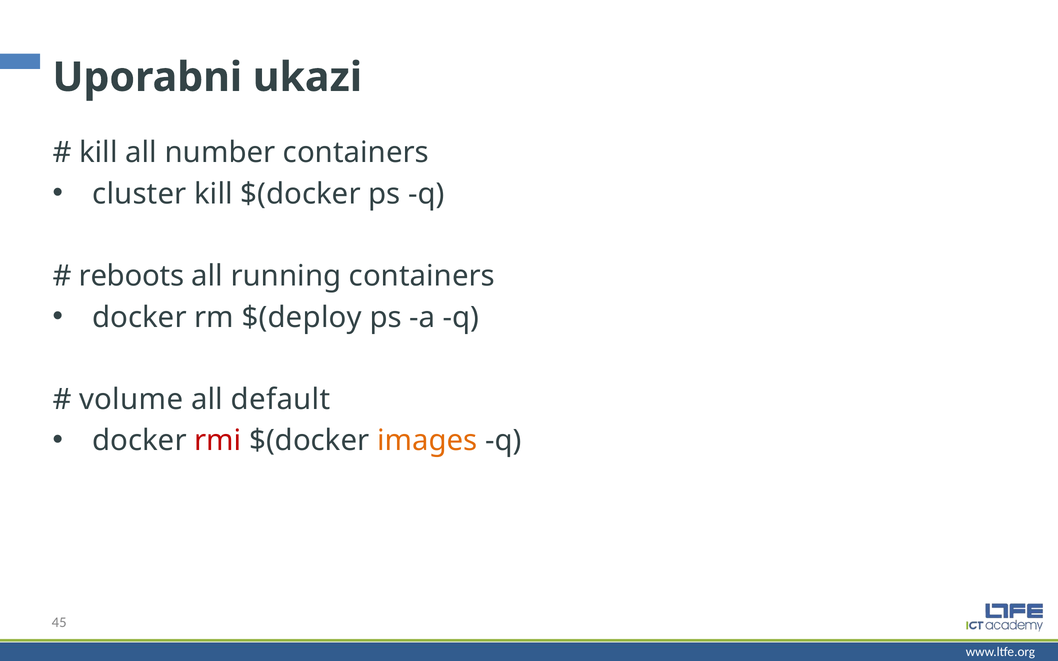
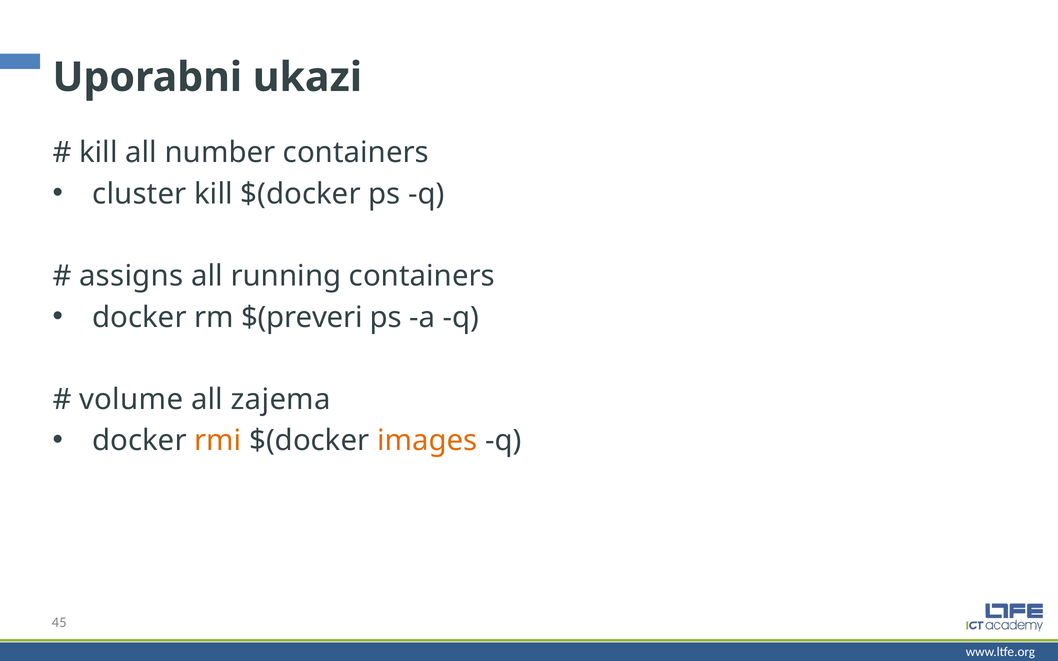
reboots: reboots -> assigns
$(deploy: $(deploy -> $(preveri
default: default -> zajema
rmi colour: red -> orange
